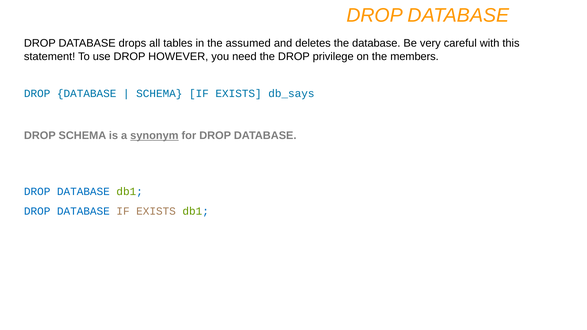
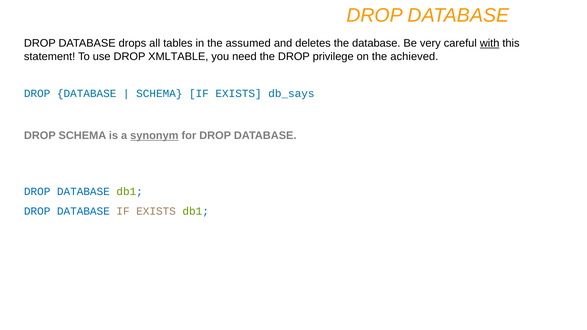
with underline: none -> present
HOWEVER: HOWEVER -> XMLTABLE
members: members -> achieved
